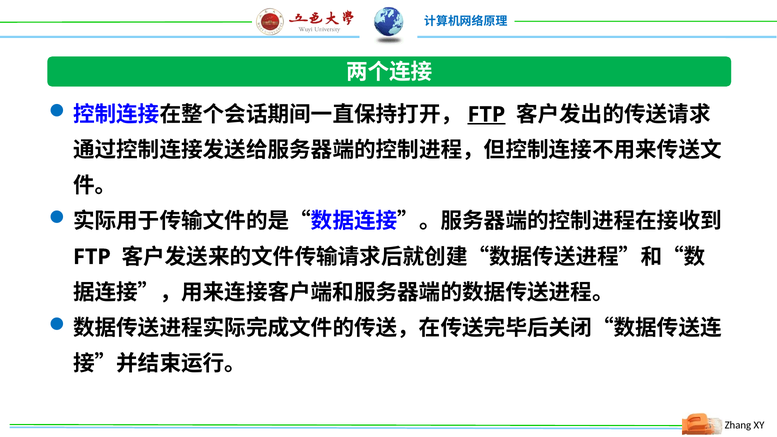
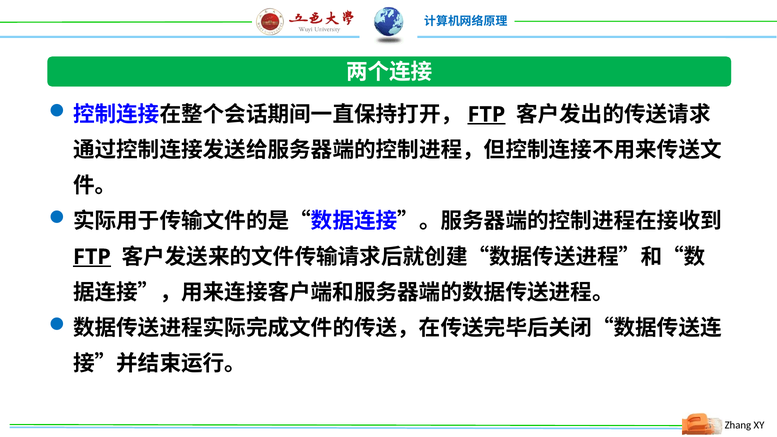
FTP at (92, 257) underline: none -> present
